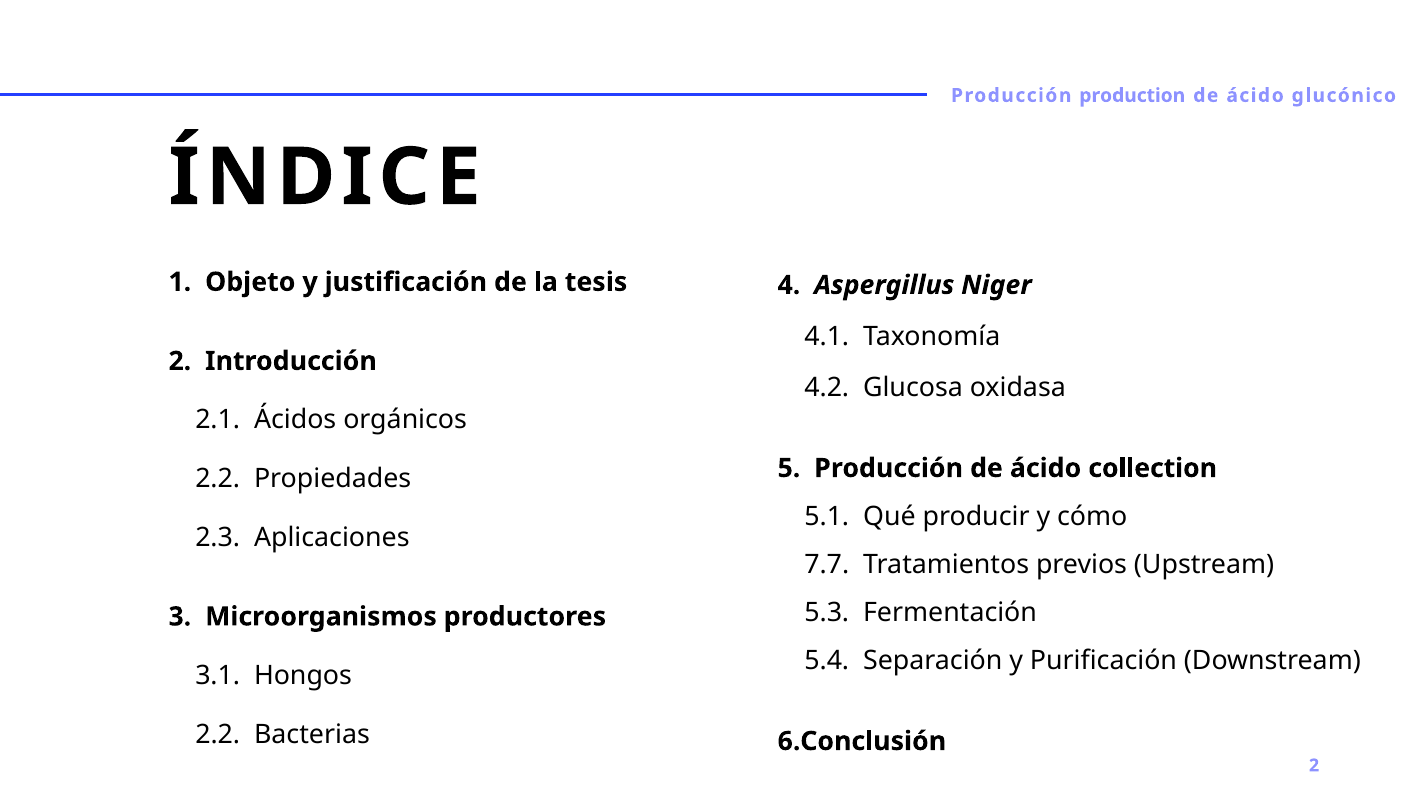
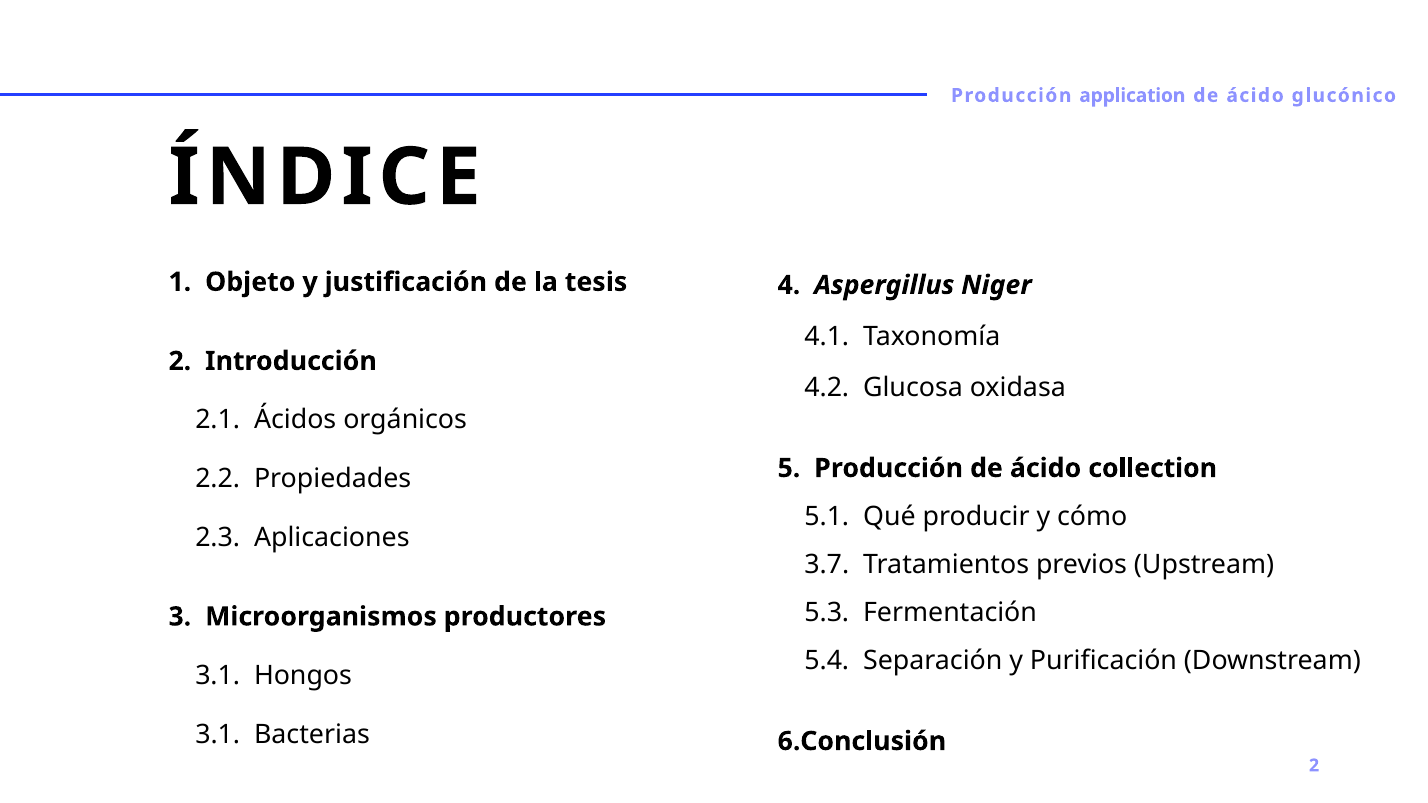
production: production -> application
7.7: 7.7 -> 3.7
2.2 at (218, 734): 2.2 -> 3.1
